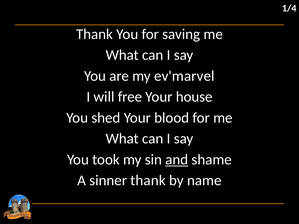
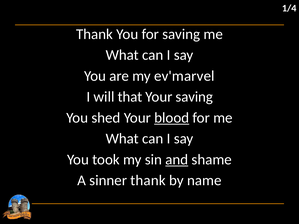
free: free -> that
Your house: house -> saving
blood underline: none -> present
